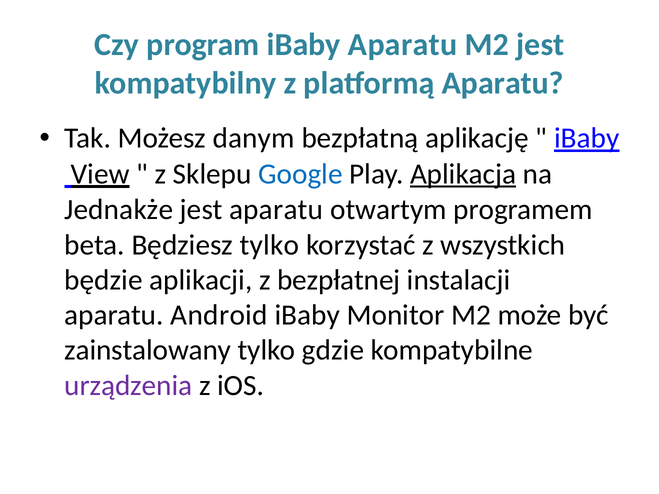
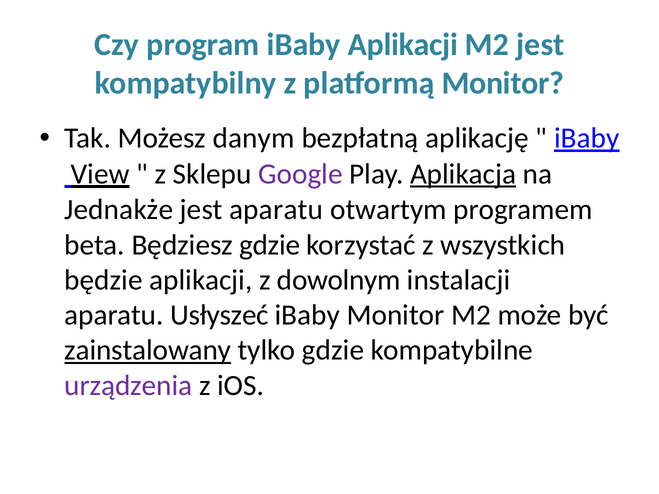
iBaby Aparatu: Aparatu -> Aplikacji
platformą Aparatu: Aparatu -> Monitor
Google colour: blue -> purple
Będziesz tylko: tylko -> gdzie
bezpłatnej: bezpłatnej -> dowolnym
Android: Android -> Usłyszeć
zainstalowany underline: none -> present
